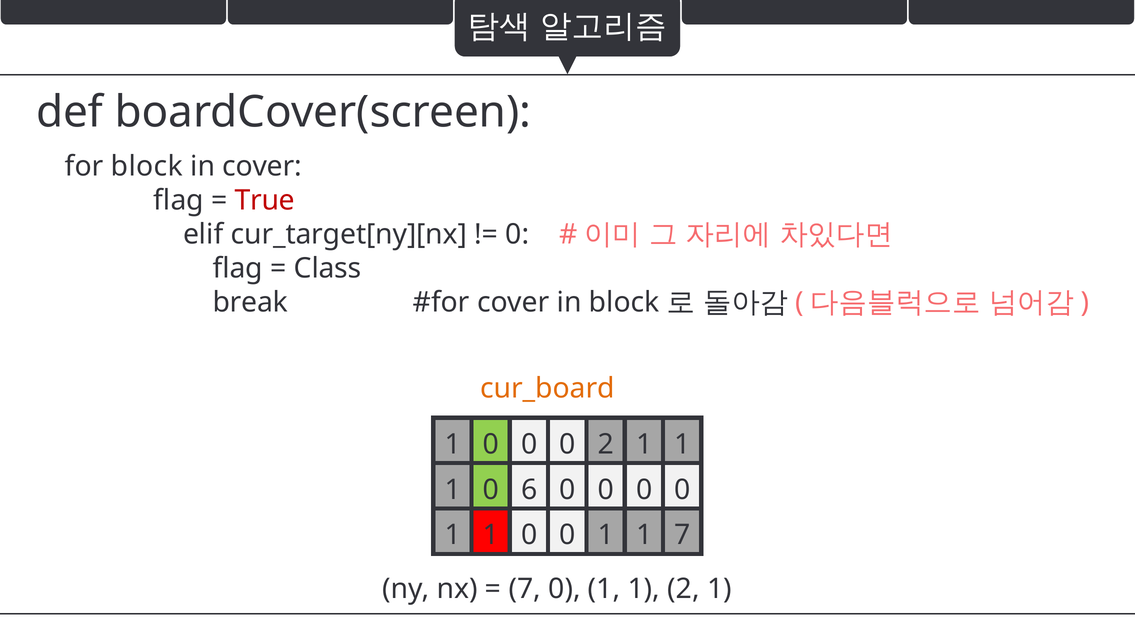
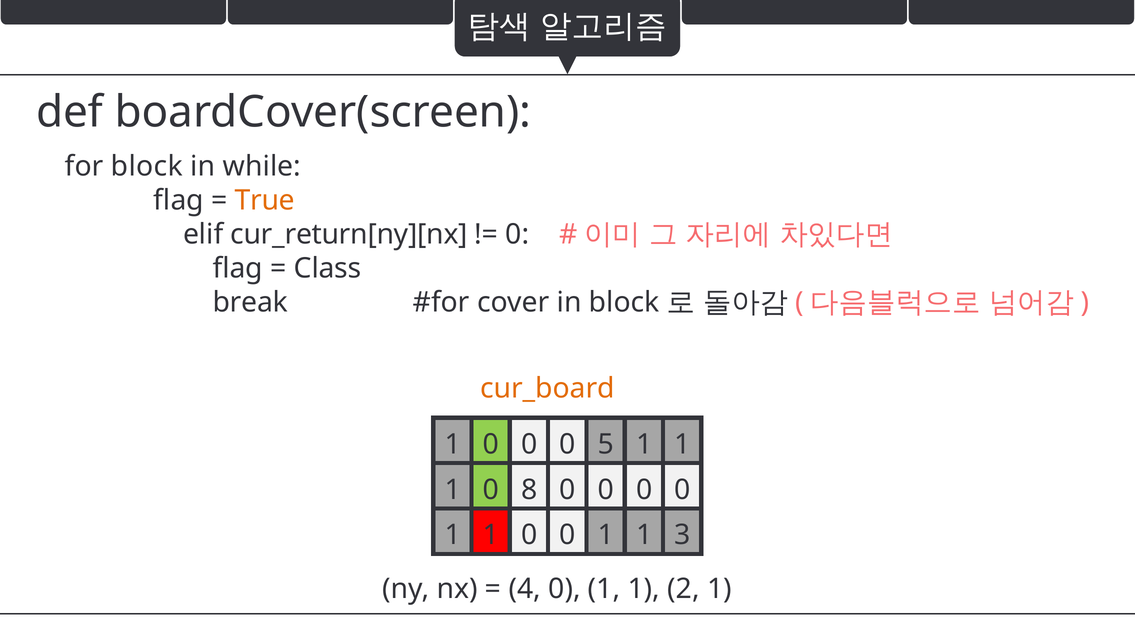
in cover: cover -> while
True colour: red -> orange
cur_target[ny][nx: cur_target[ny][nx -> cur_return[ny][nx
0 2: 2 -> 5
6: 6 -> 8
1 7: 7 -> 3
7 at (525, 589): 7 -> 4
